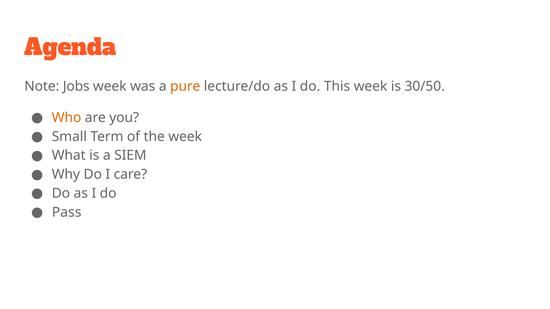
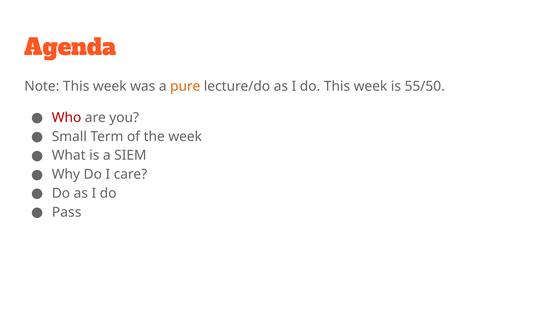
Note Jobs: Jobs -> This
30/50: 30/50 -> 55/50
Who colour: orange -> red
